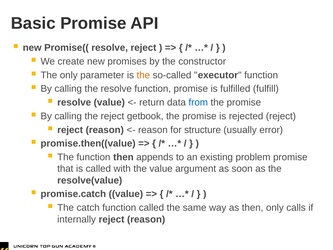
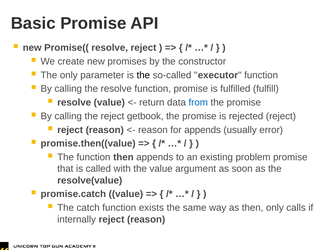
the at (143, 75) colour: orange -> black
for structure: structure -> appends
function called: called -> exists
